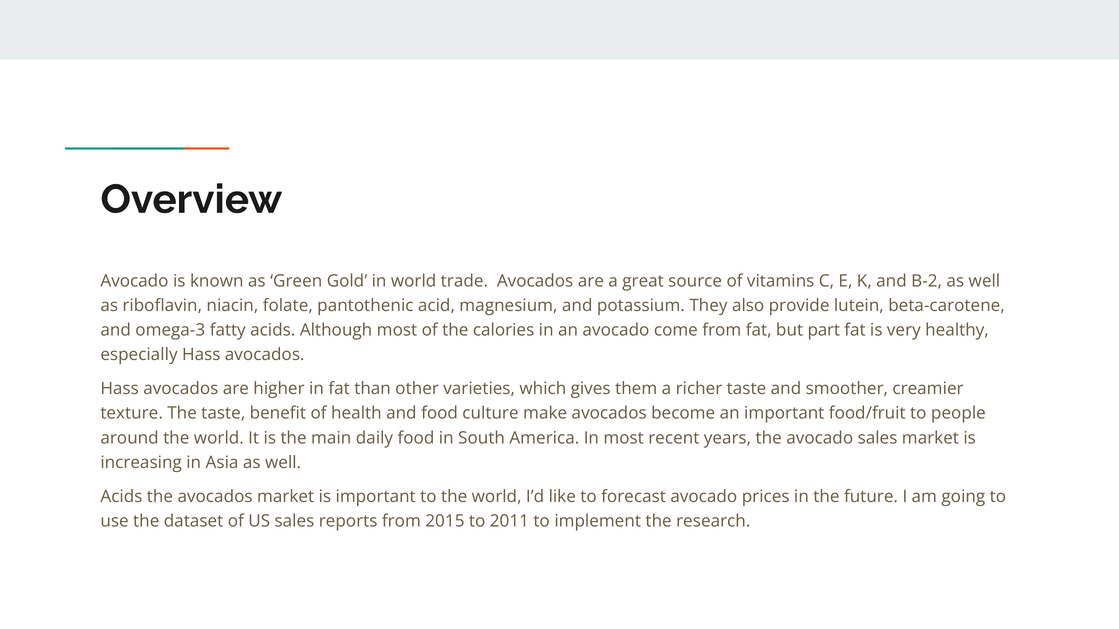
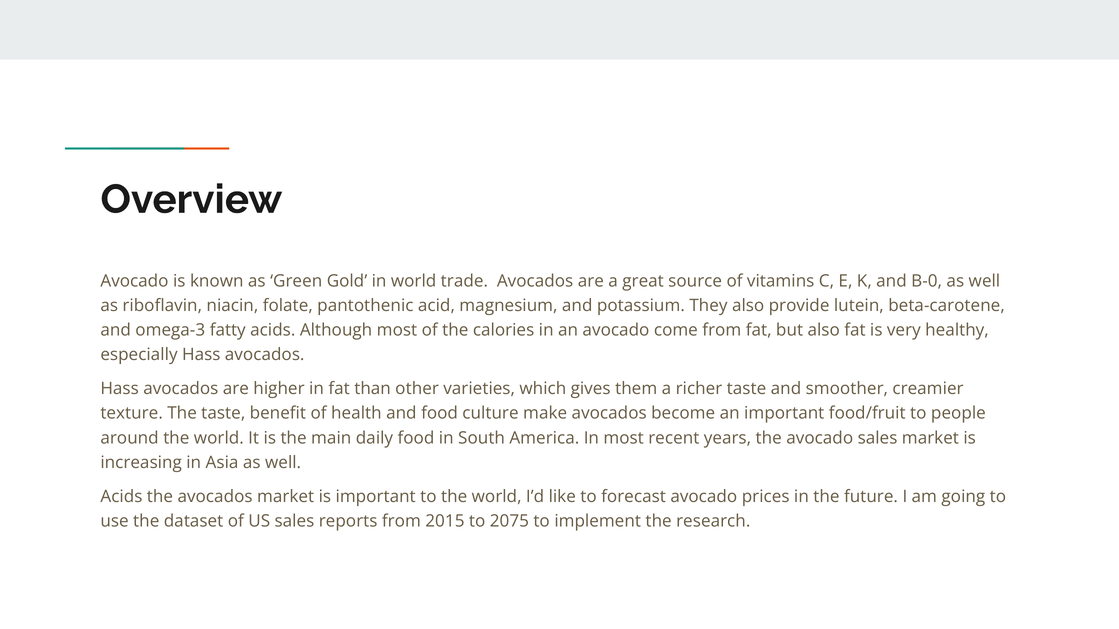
B-2: B-2 -> B-0
but part: part -> also
2011: 2011 -> 2075
